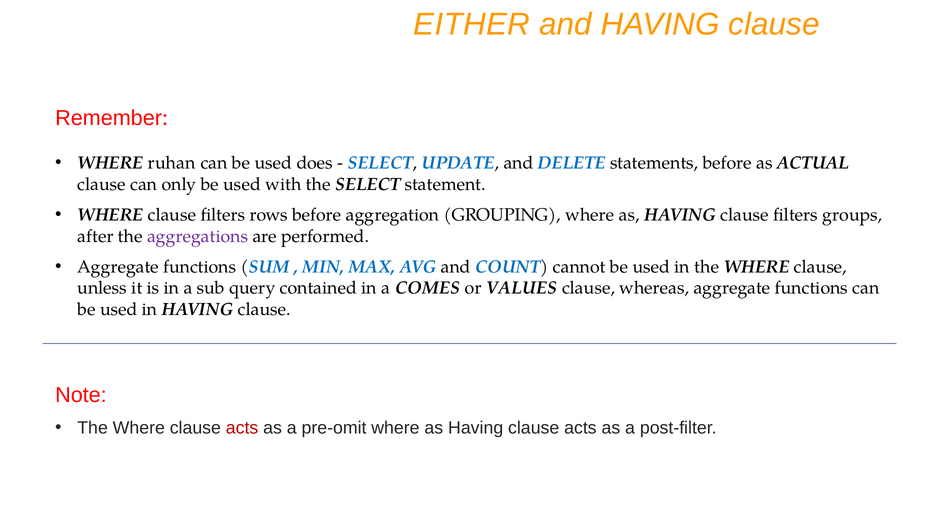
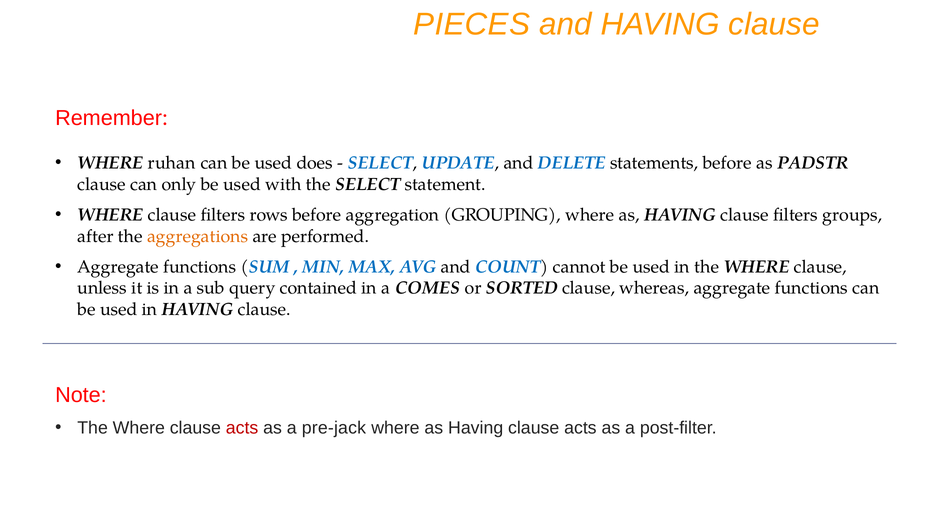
EITHER: EITHER -> PIECES
ACTUAL: ACTUAL -> PADSTR
aggregations colour: purple -> orange
VALUES: VALUES -> SORTED
pre-omit: pre-omit -> pre-jack
